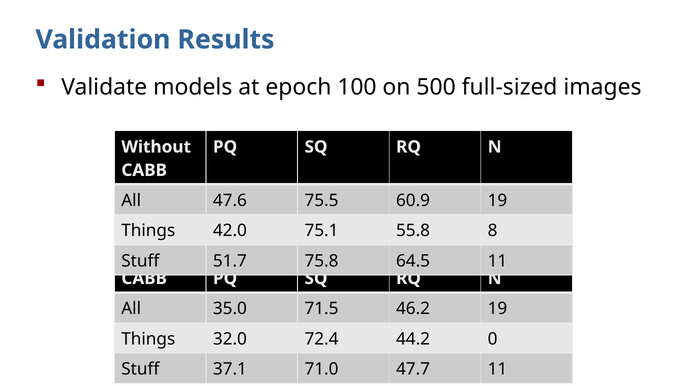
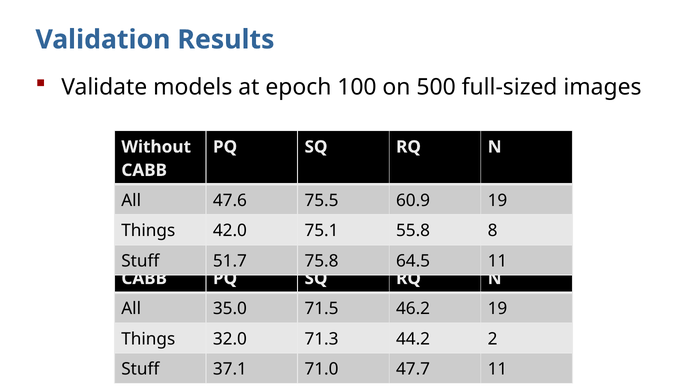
72.4: 72.4 -> 71.3
0: 0 -> 2
